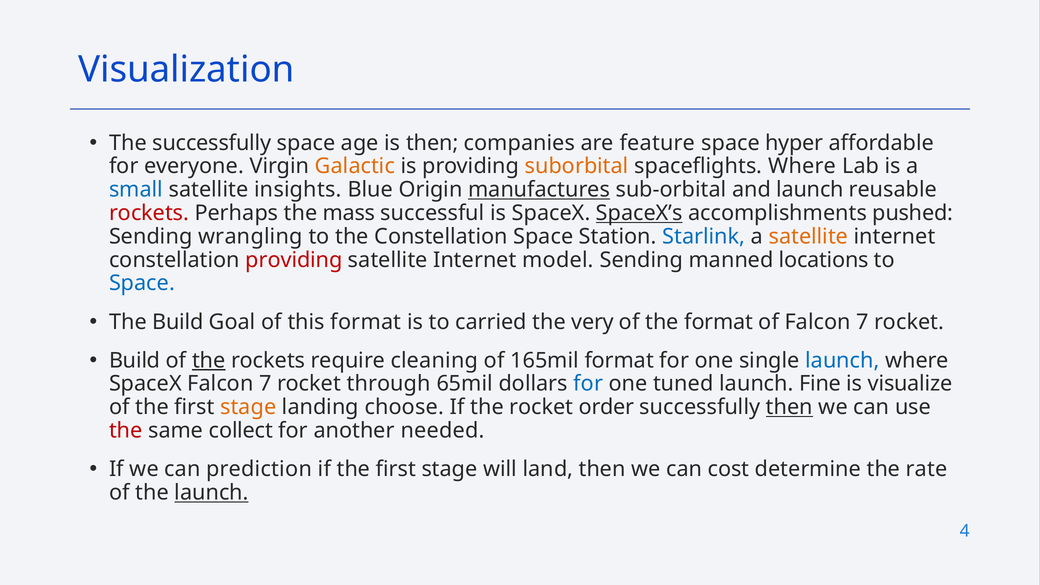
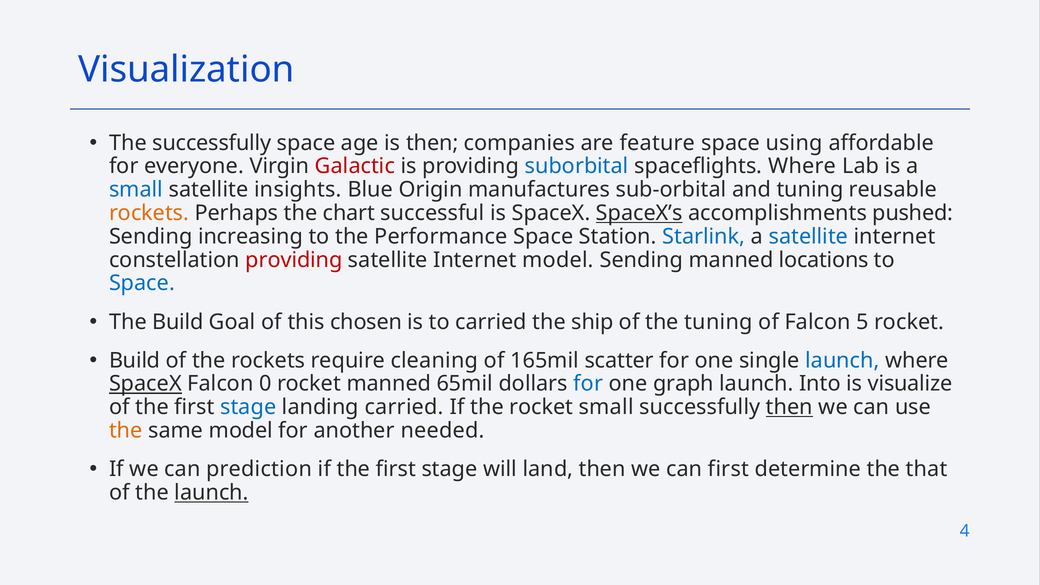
hyper: hyper -> using
Galactic colour: orange -> red
suborbital colour: orange -> blue
manufactures underline: present -> none
and launch: launch -> tuning
rockets at (149, 213) colour: red -> orange
mass: mass -> chart
wrangling: wrangling -> increasing
the Constellation: Constellation -> Performance
satellite at (808, 236) colour: orange -> blue
this format: format -> chosen
very: very -> ship
the format: format -> tuning
of Falcon 7: 7 -> 5
the at (209, 360) underline: present -> none
165mil format: format -> scatter
SpaceX at (145, 384) underline: none -> present
7 at (265, 384): 7 -> 0
rocket through: through -> manned
tuned: tuned -> graph
Fine: Fine -> Into
stage at (248, 407) colour: orange -> blue
landing choose: choose -> carried
rocket order: order -> small
the at (126, 431) colour: red -> orange
same collect: collect -> model
can cost: cost -> first
rate: rate -> that
